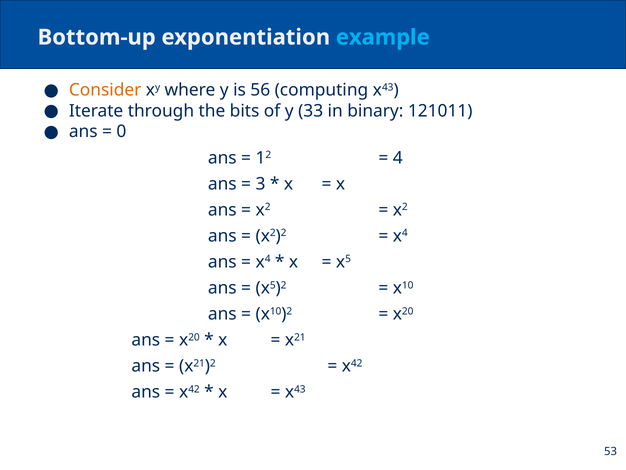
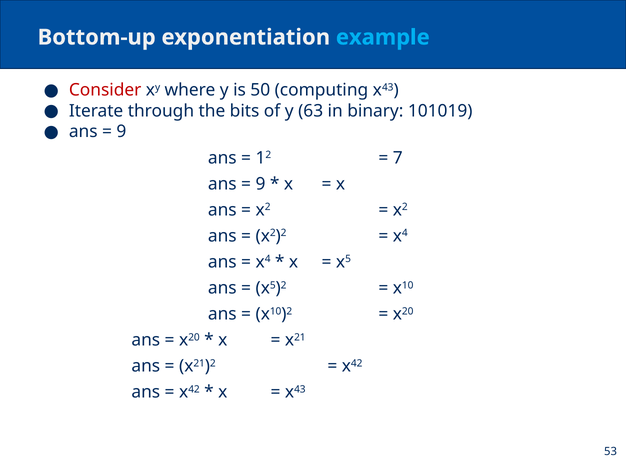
Consider colour: orange -> red
56: 56 -> 50
33: 33 -> 63
121011: 121011 -> 101019
0 at (121, 132): 0 -> 9
4: 4 -> 7
3 at (261, 184): 3 -> 9
